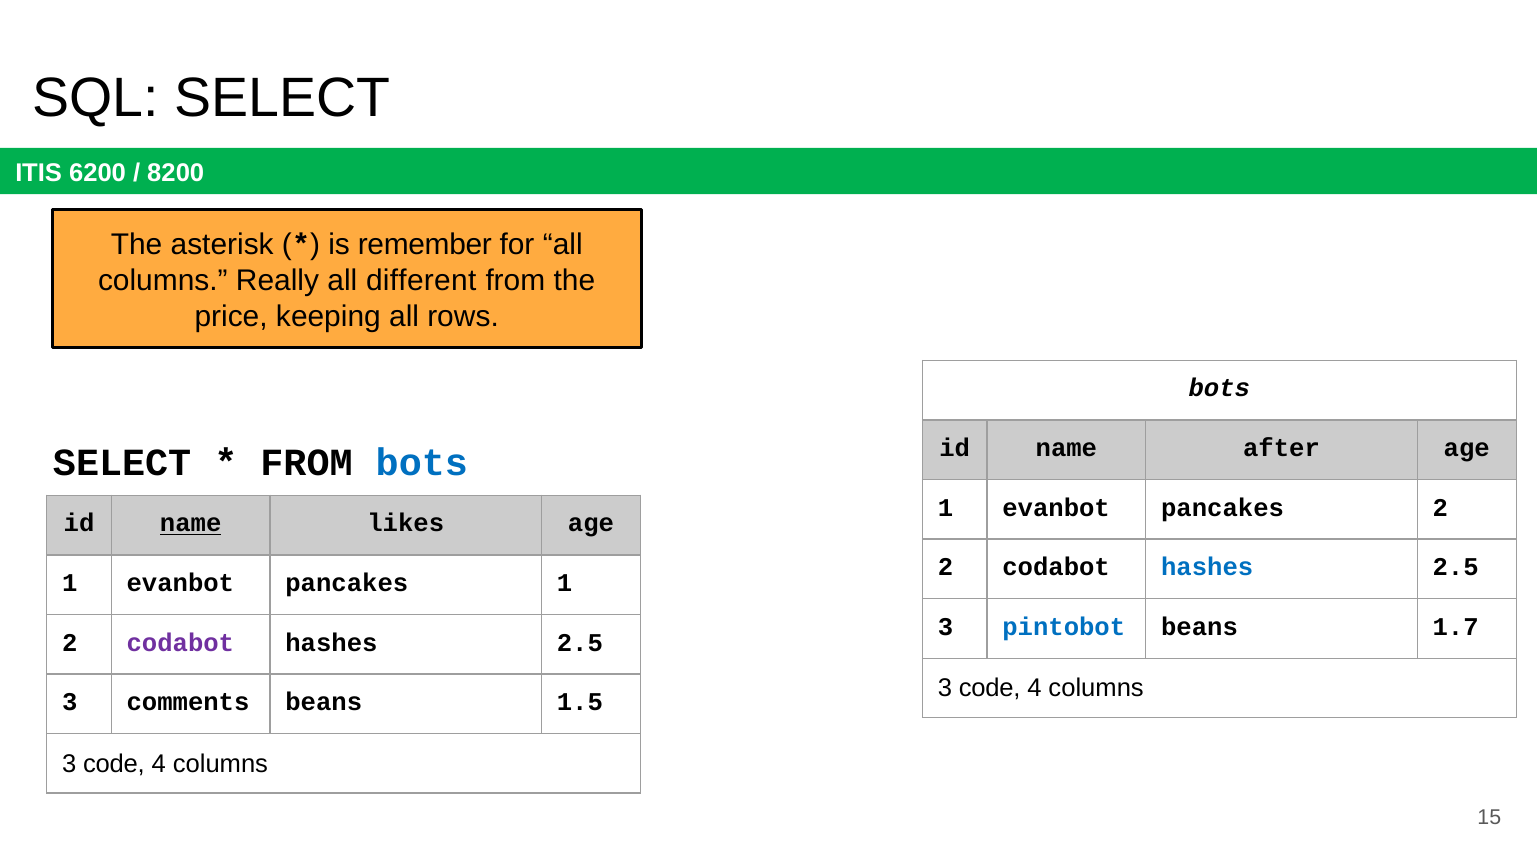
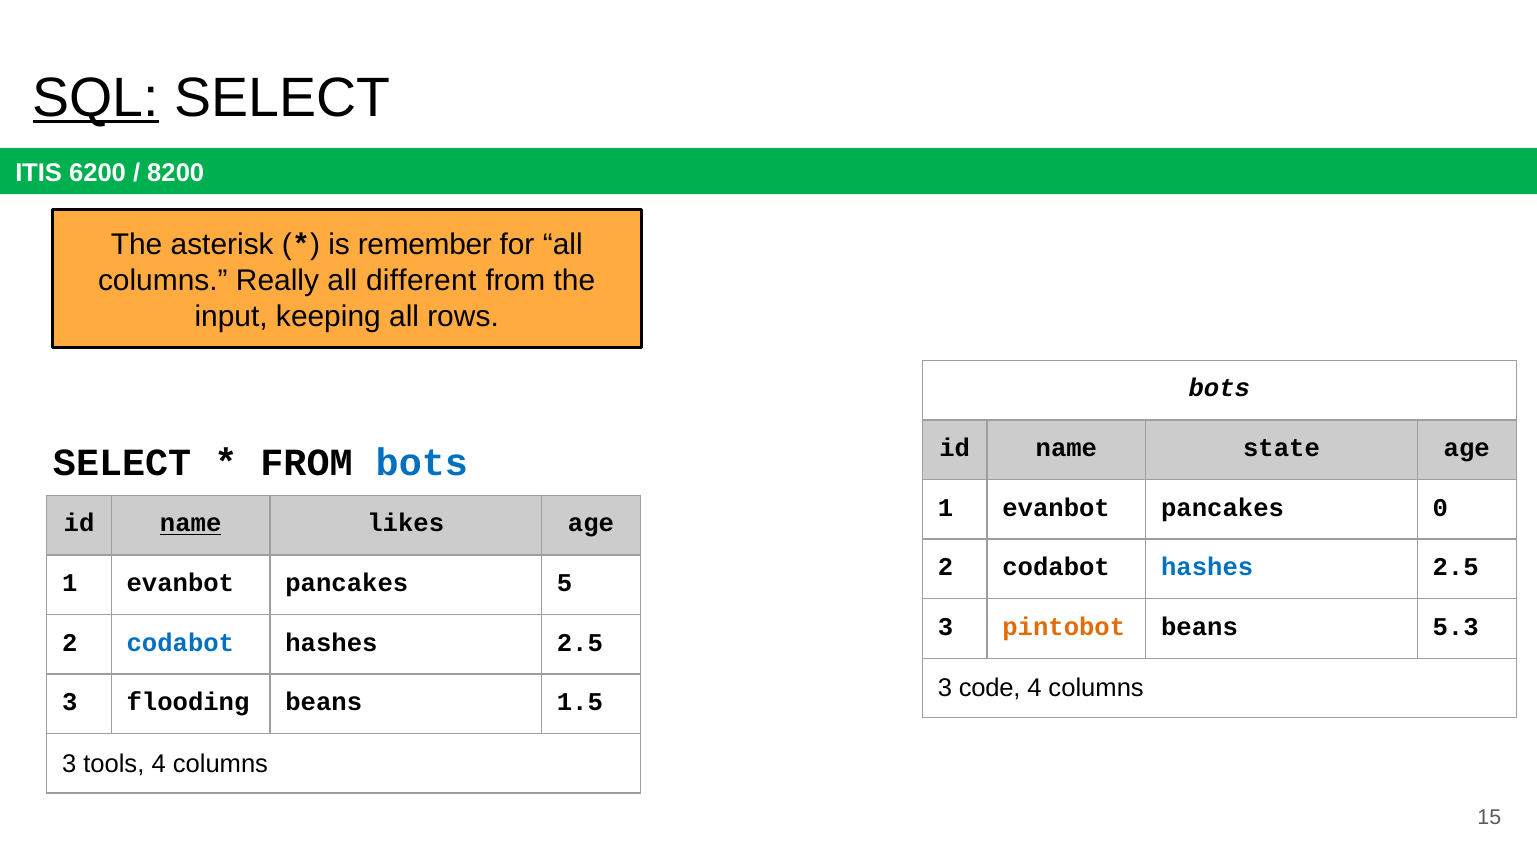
SQL underline: none -> present
price: price -> input
after: after -> state
pancakes 2: 2 -> 0
pancakes 1: 1 -> 5
pintobot colour: blue -> orange
1.7: 1.7 -> 5.3
codabot at (180, 643) colour: purple -> blue
comments: comments -> flooding
code at (114, 764): code -> tools
